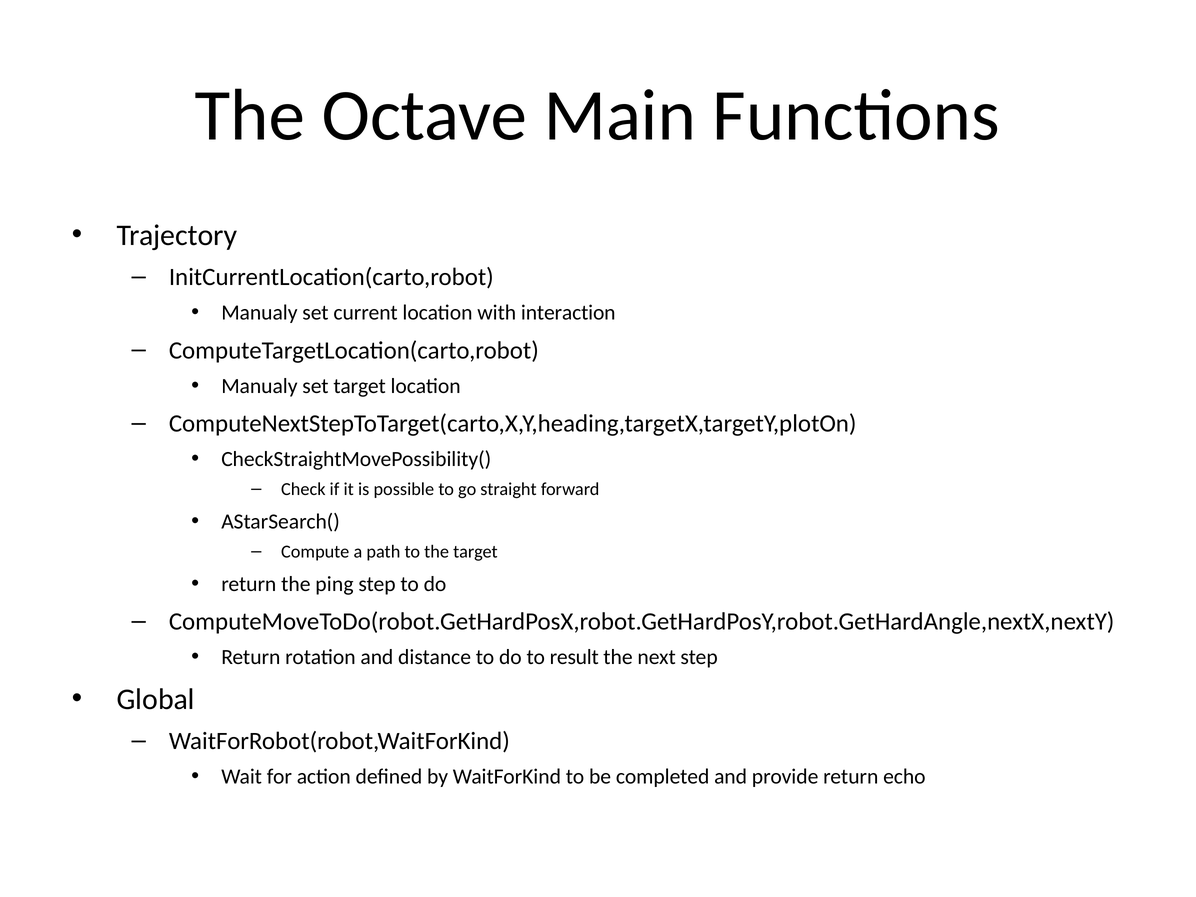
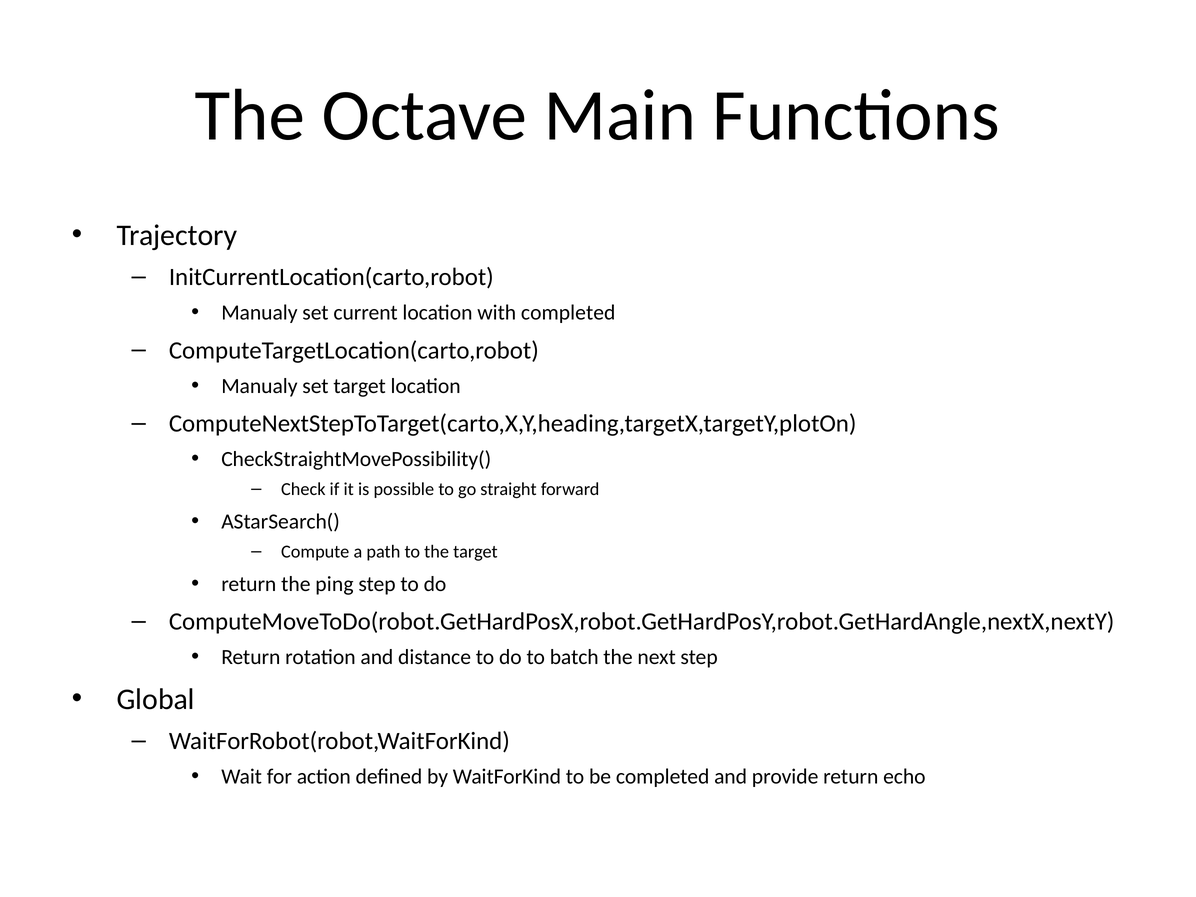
with interaction: interaction -> completed
result: result -> batch
